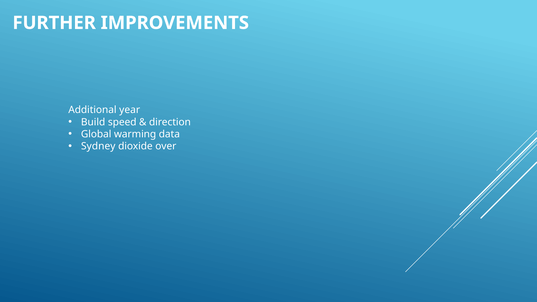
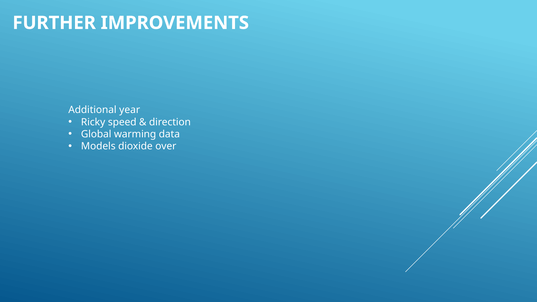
Build: Build -> Ricky
Sydney: Sydney -> Models
